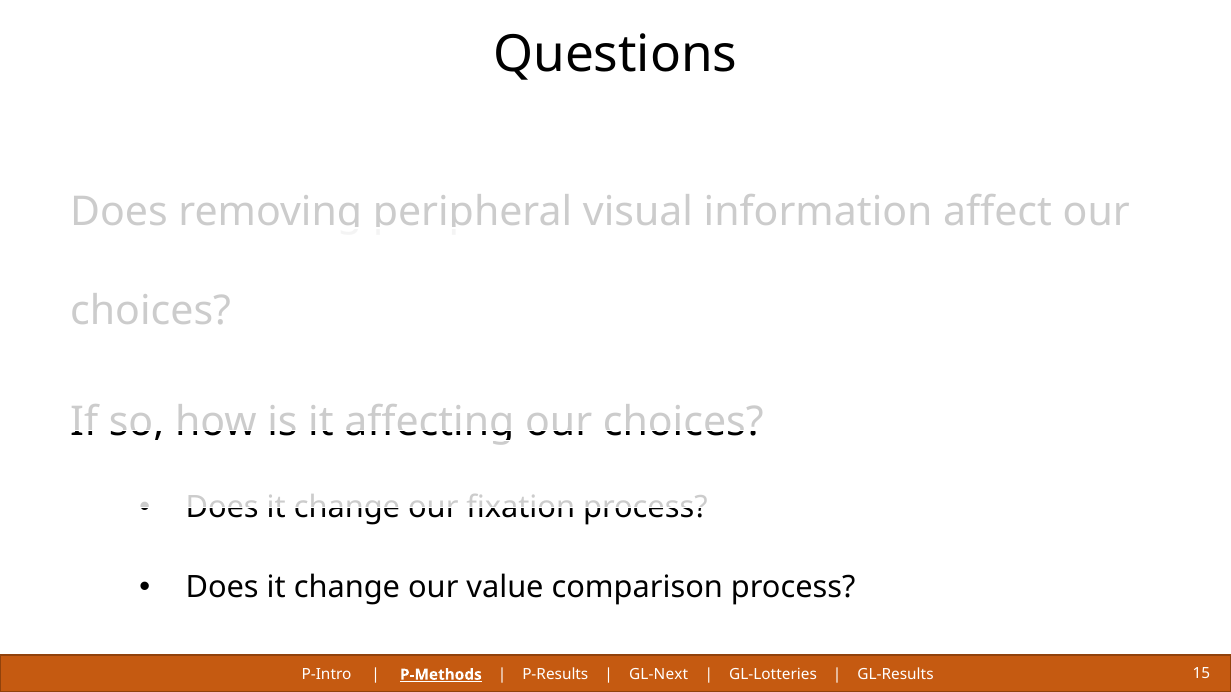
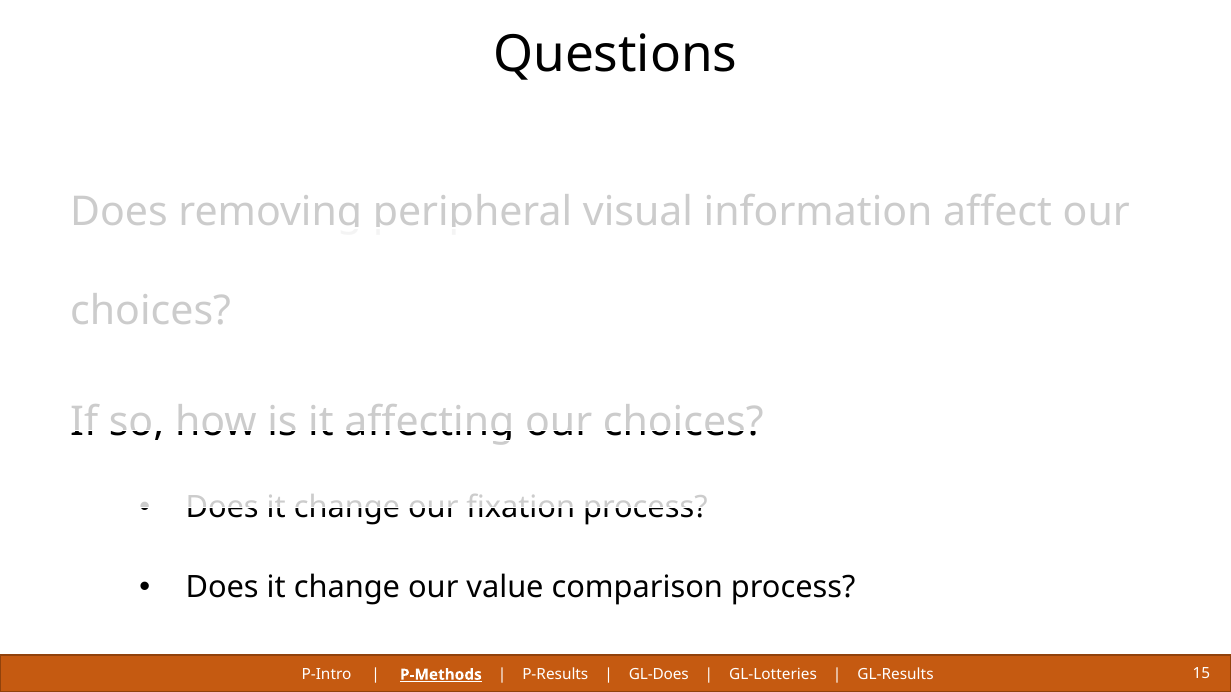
GL-Next: GL-Next -> GL-Does
